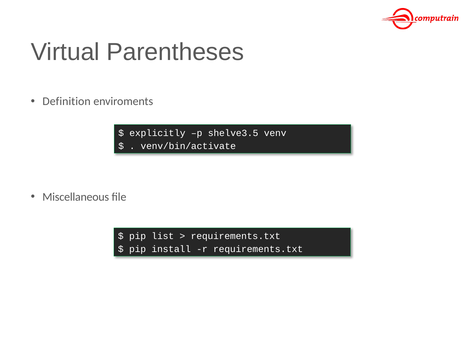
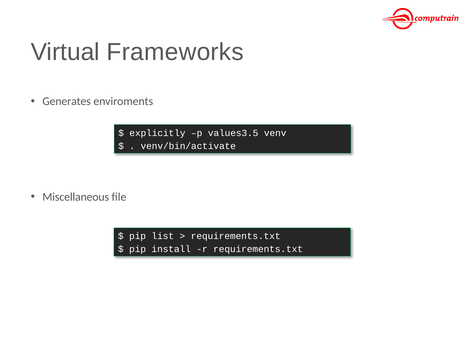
Parentheses: Parentheses -> Frameworks
Definition: Definition -> Generates
shelve3.5: shelve3.5 -> values3.5
